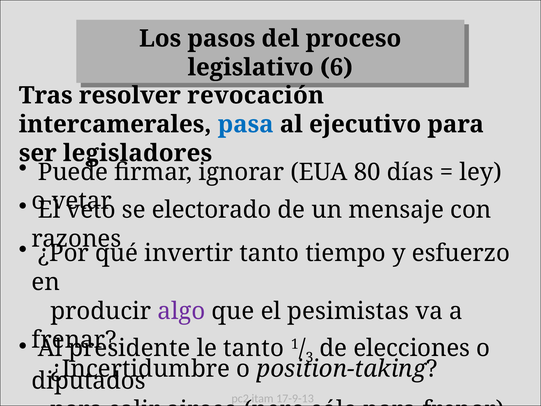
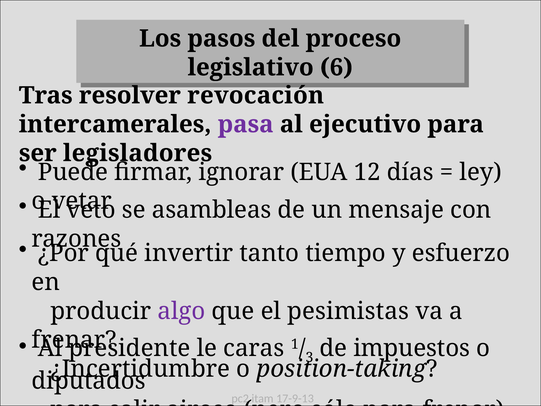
pasa colour: blue -> purple
80: 80 -> 12
electorado: electorado -> asambleas
le tanto: tanto -> caras
elecciones: elecciones -> impuestos
